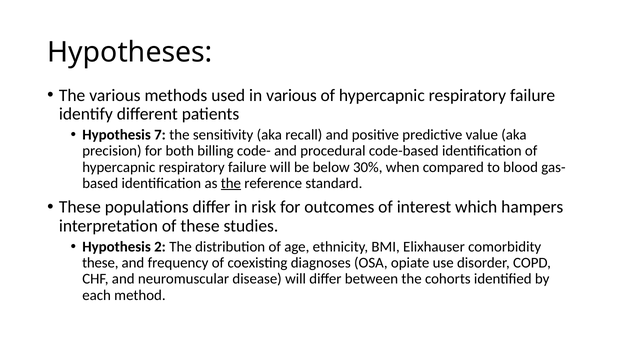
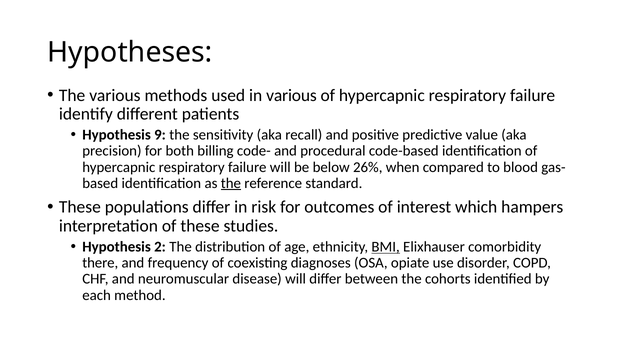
7: 7 -> 9
30%: 30% -> 26%
BMI underline: none -> present
these at (100, 262): these -> there
